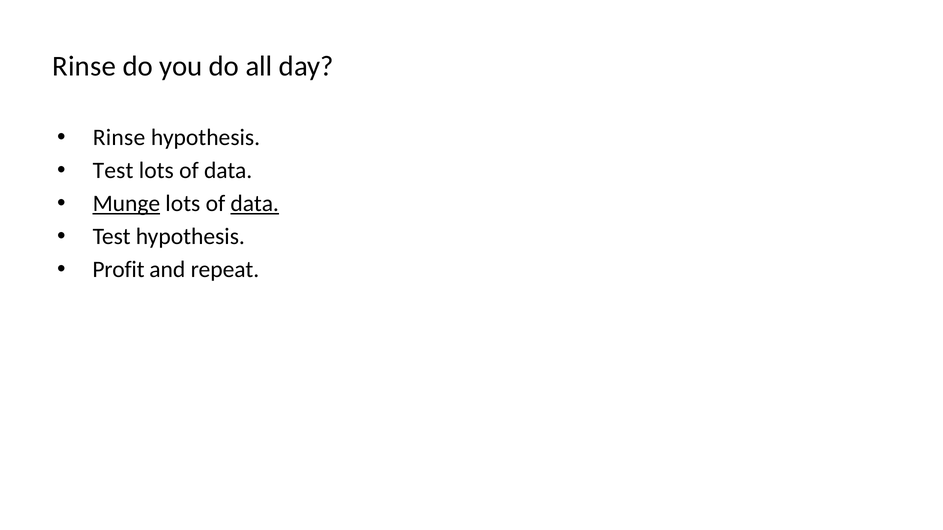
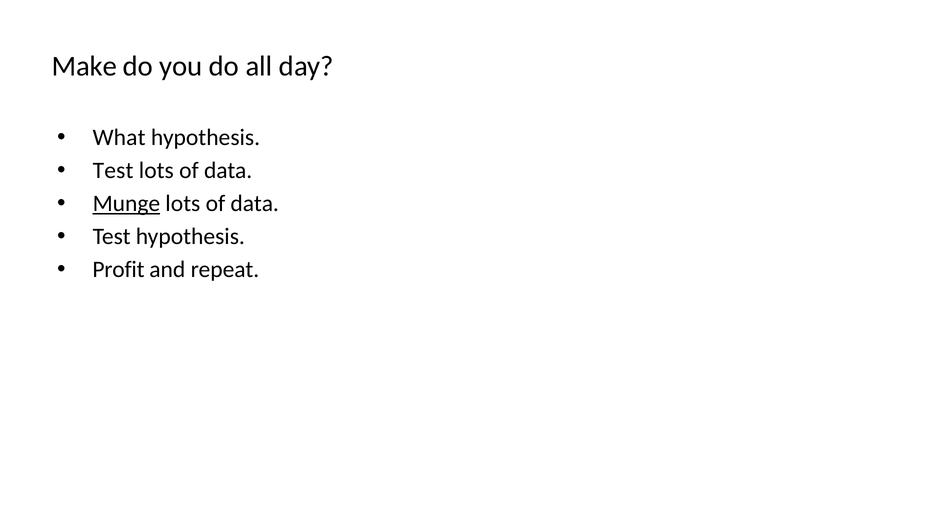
Rinse at (84, 66): Rinse -> Make
Rinse at (119, 138): Rinse -> What
data at (255, 204) underline: present -> none
